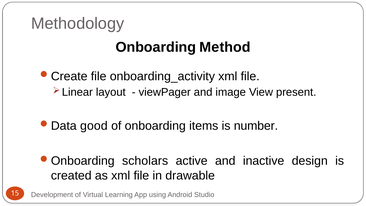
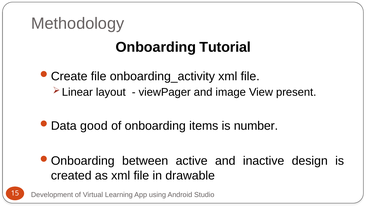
Method: Method -> Tutorial
scholars: scholars -> between
